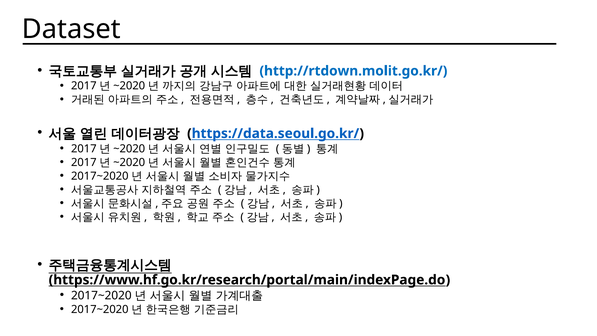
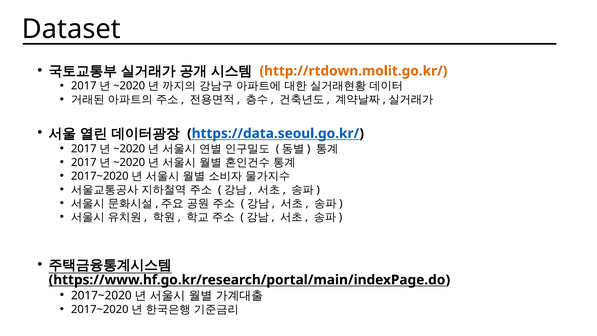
http://rtdown.molit.go.kr/ colour: blue -> orange
